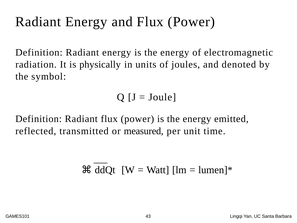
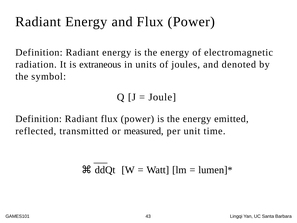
physically: physically -> extraneous
